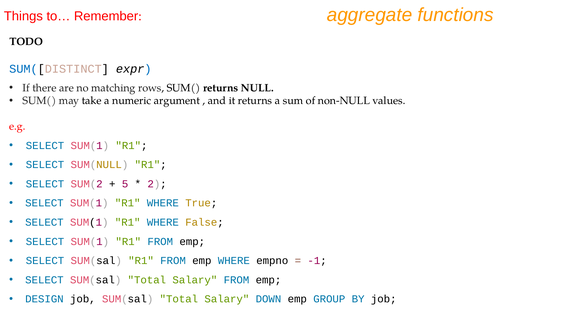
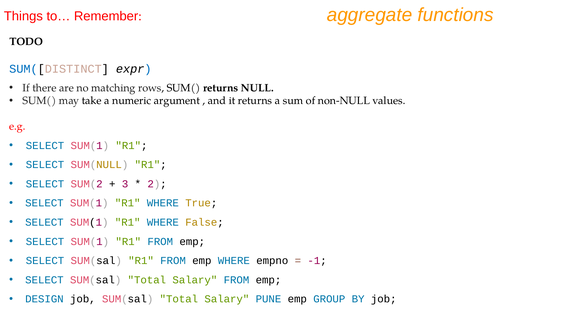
5: 5 -> 3
DOWN: DOWN -> PUNE
